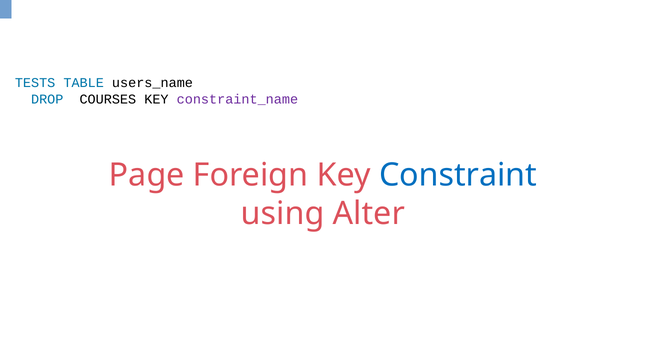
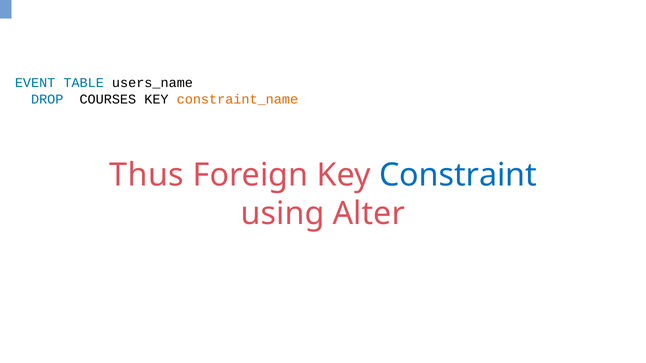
TESTS: TESTS -> EVENT
constraint_name colour: purple -> orange
Page: Page -> Thus
